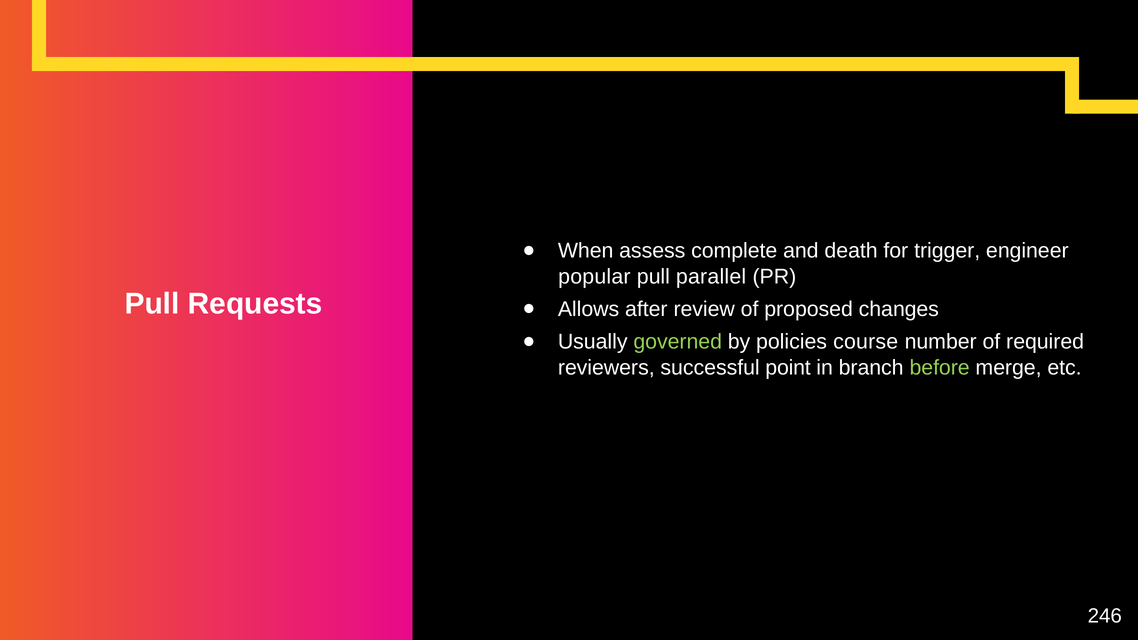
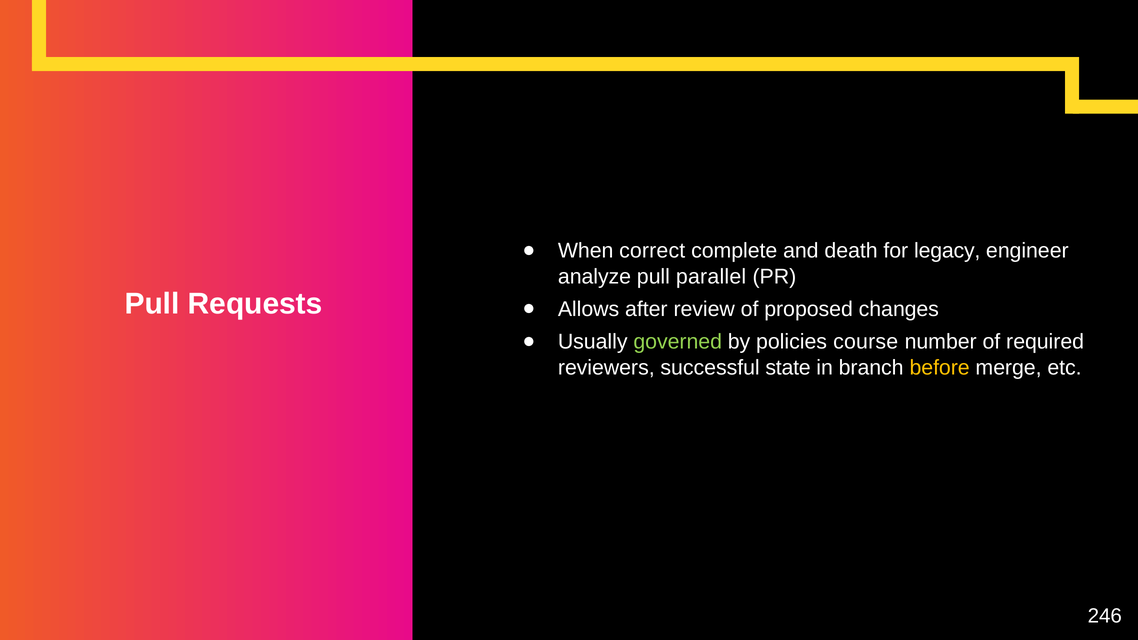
assess: assess -> correct
trigger: trigger -> legacy
popular: popular -> analyze
point: point -> state
before colour: light green -> yellow
